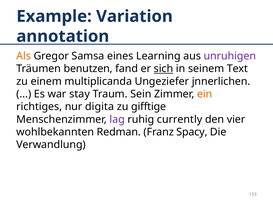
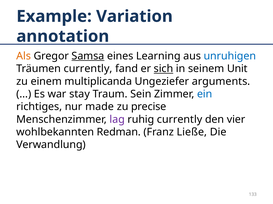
Samsa underline: none -> present
unruhigen colour: purple -> blue
Träumen benutzen: benutzen -> currently
Text: Text -> Unit
jnnerlichen: jnnerlichen -> arguments
ein colour: orange -> blue
digita: digita -> made
gifftige: gifftige -> precise
Spacy: Spacy -> Ließe
